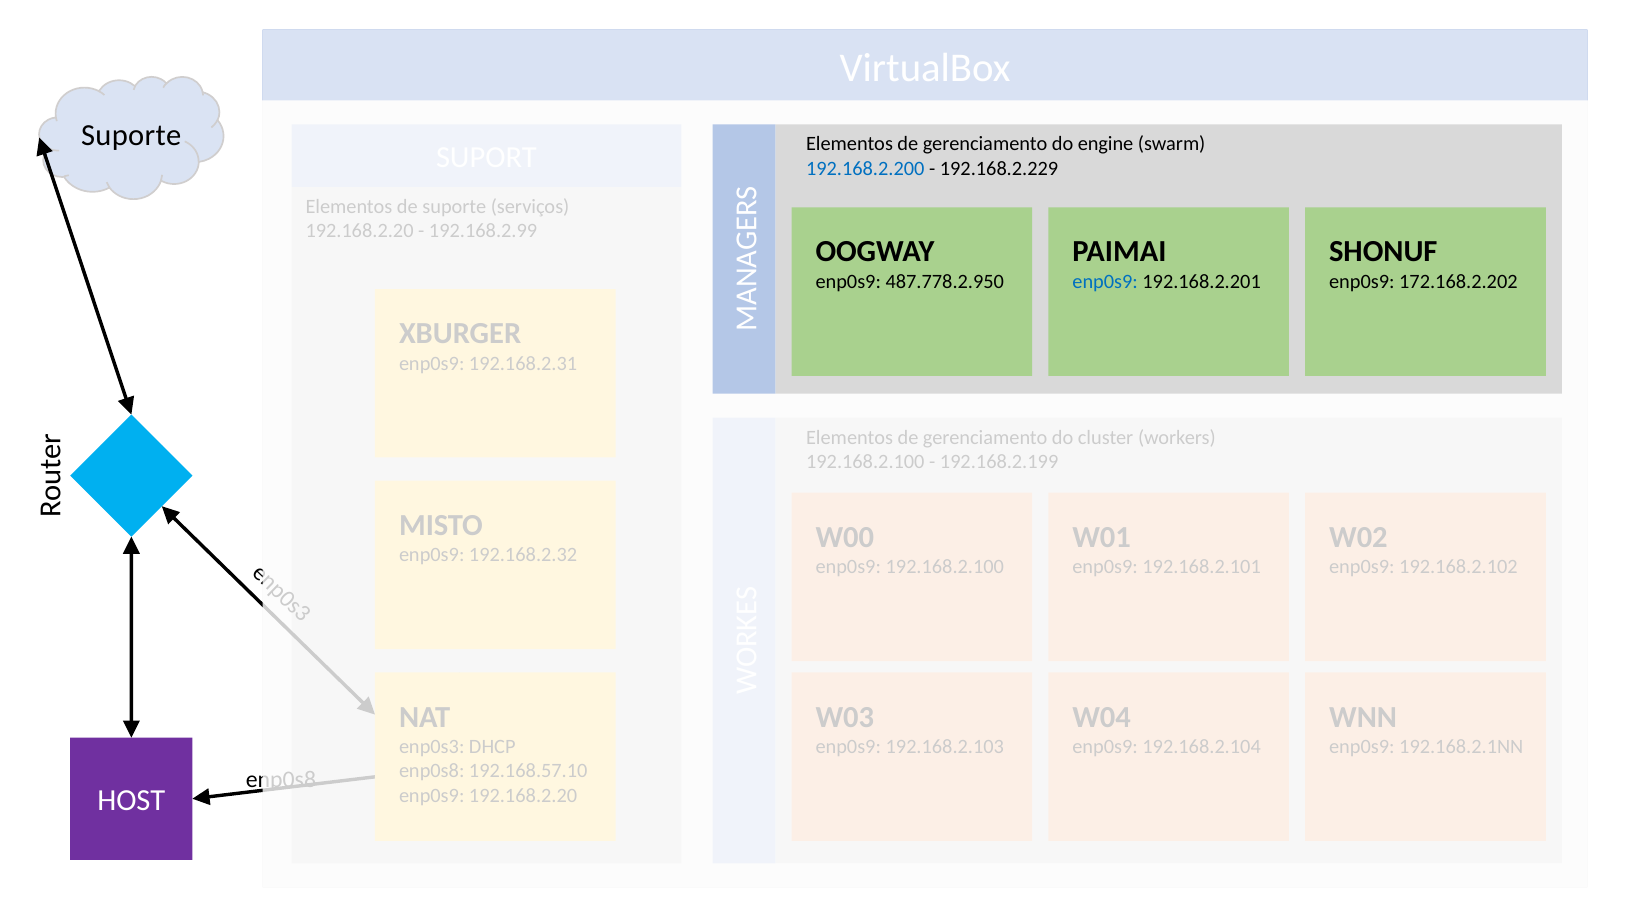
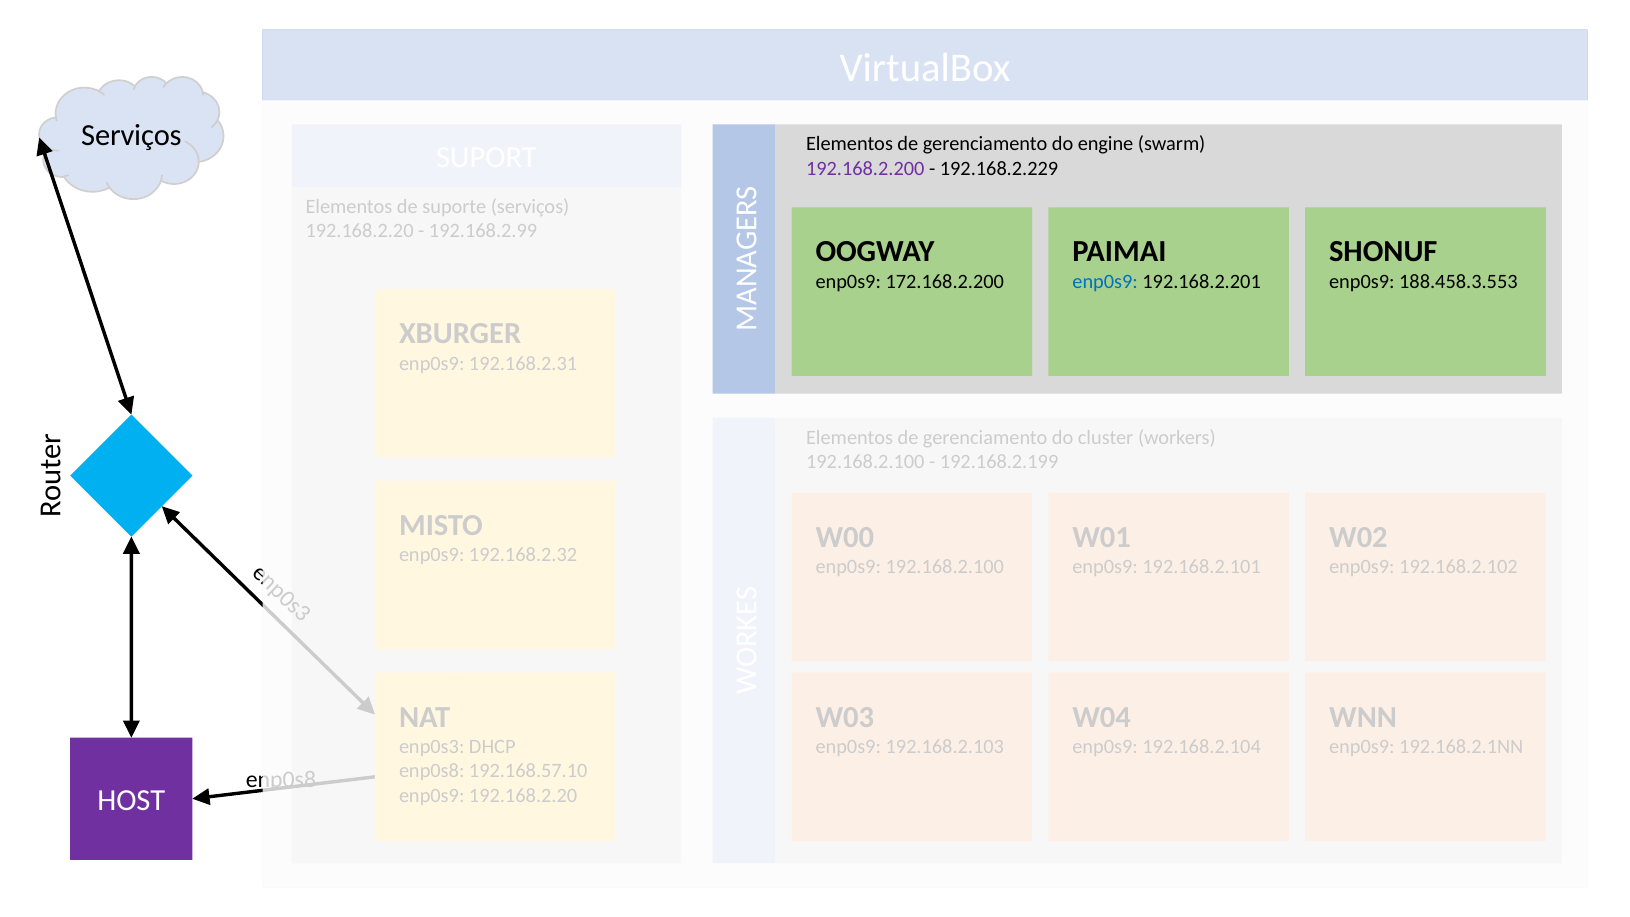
Suporte at (131, 136): Suporte -> Serviços
192.168.2.200 colour: blue -> purple
487.778.2.950: 487.778.2.950 -> 172.168.2.200
172.168.2.202: 172.168.2.202 -> 188.458.3.553
